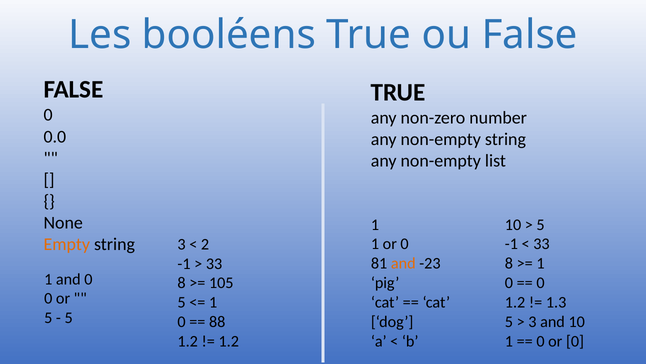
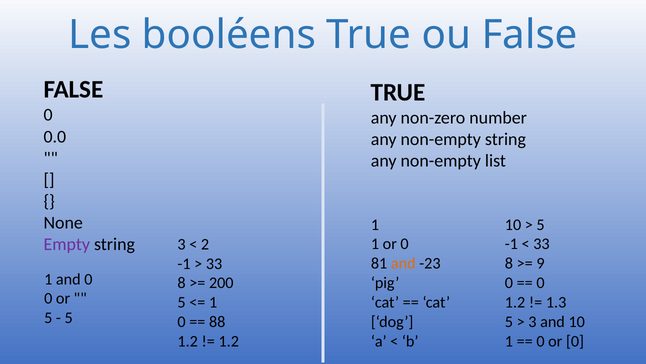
Empty colour: orange -> purple
1 at (540, 263): 1 -> 9
105: 105 -> 200
